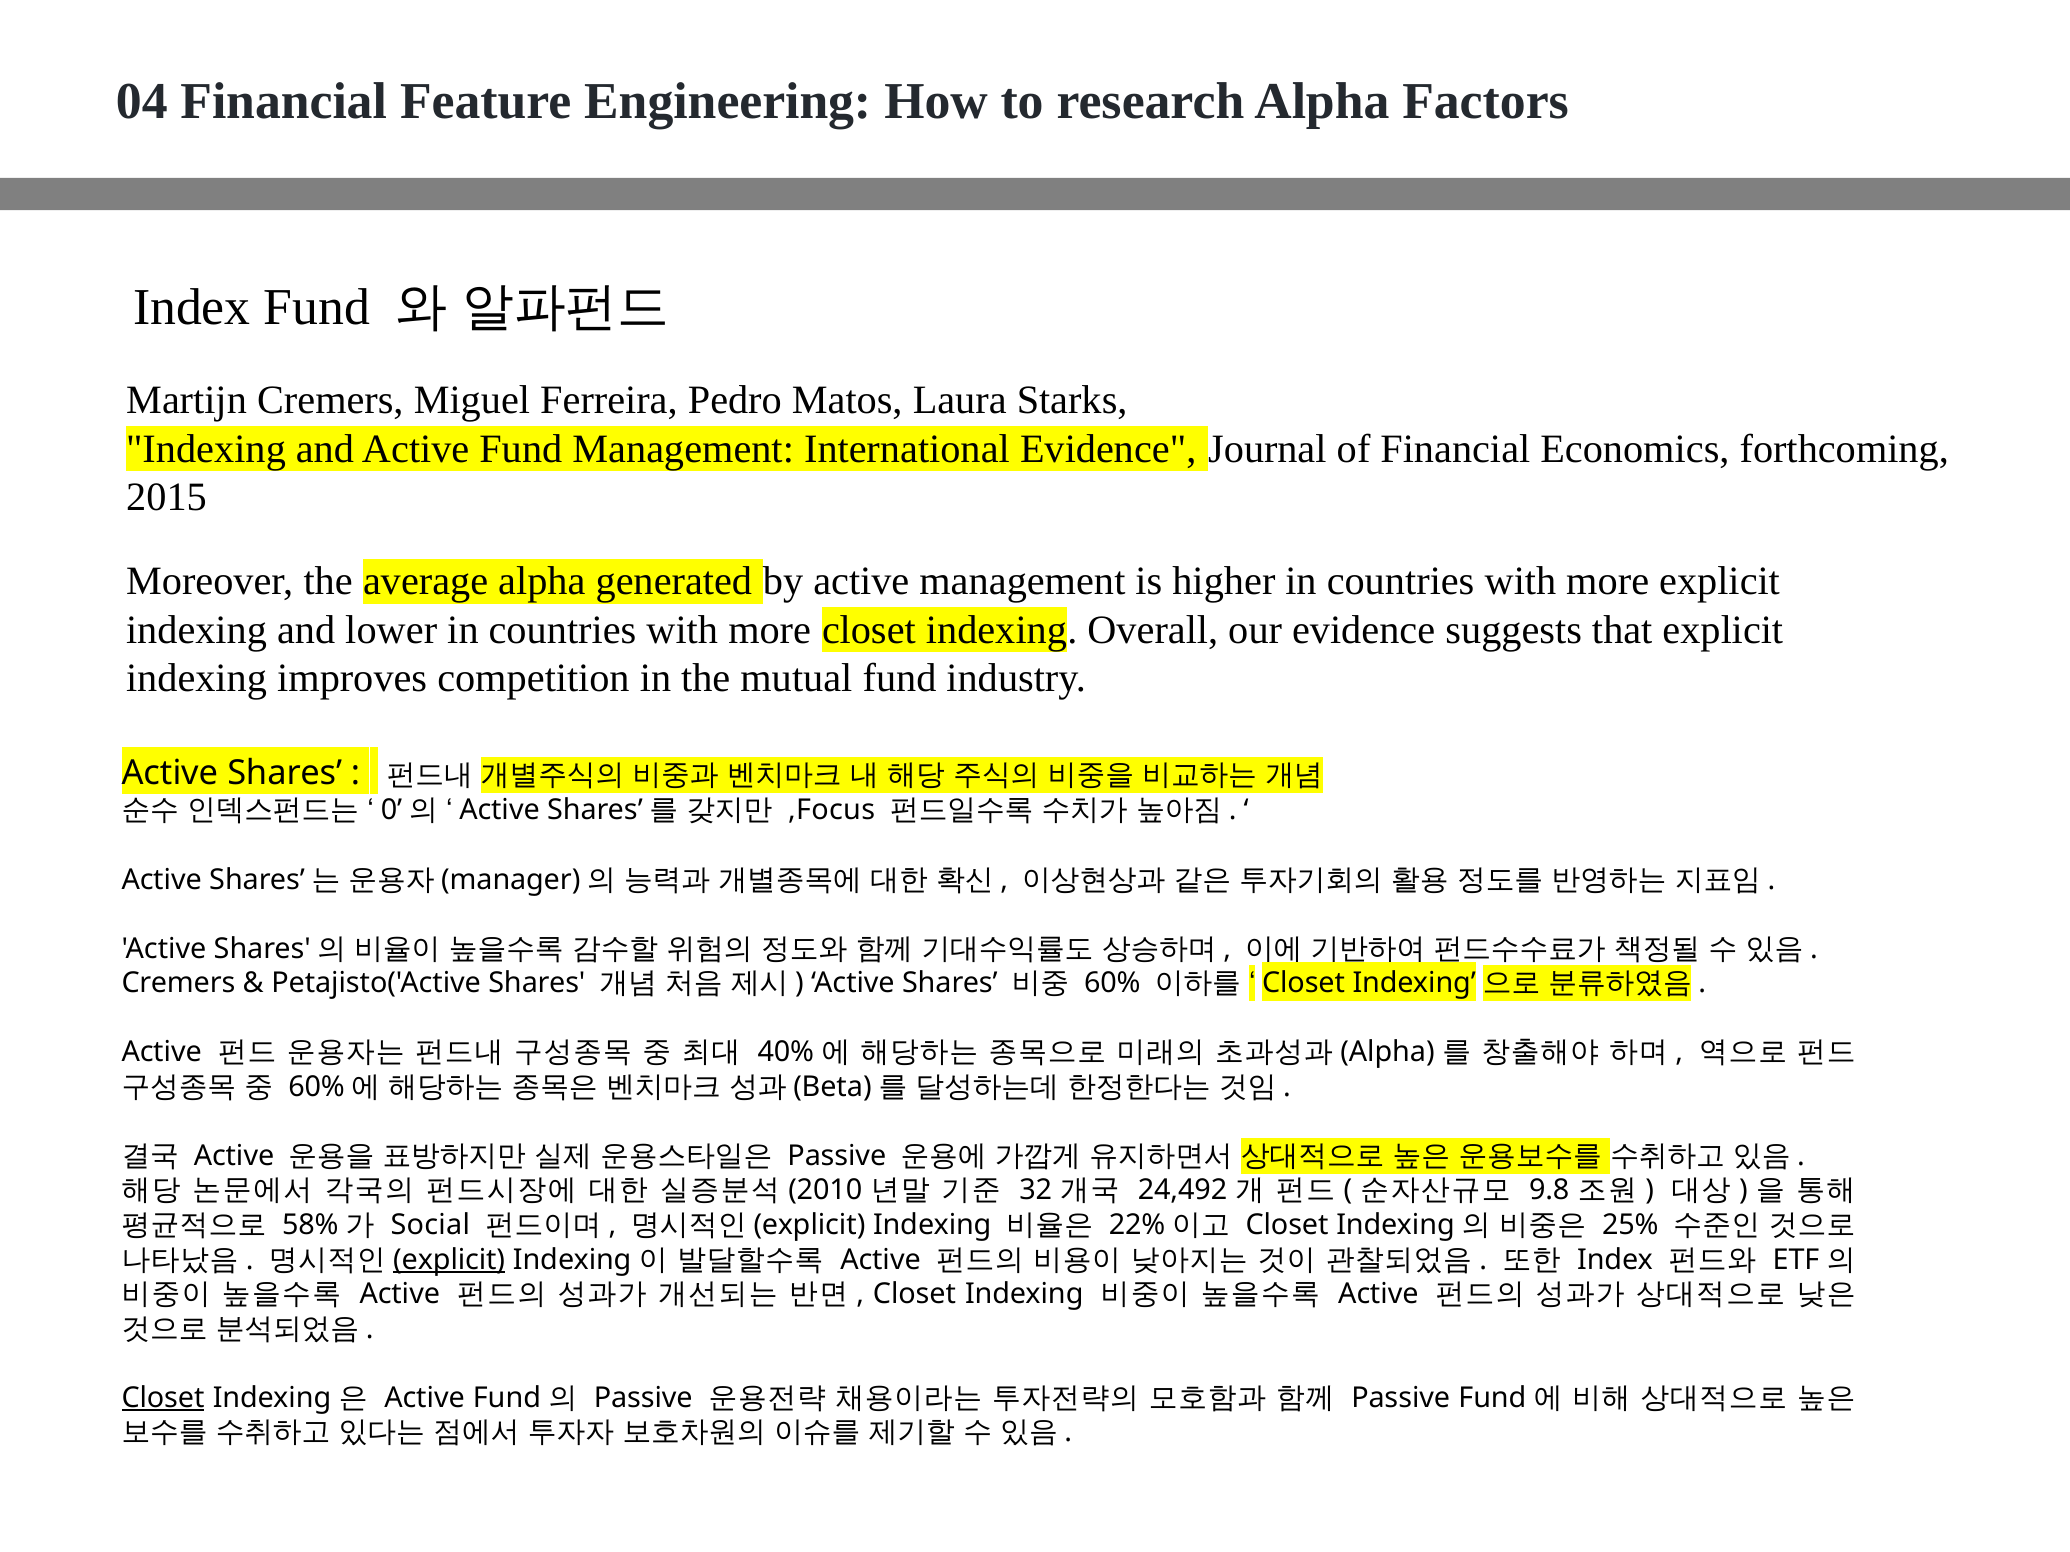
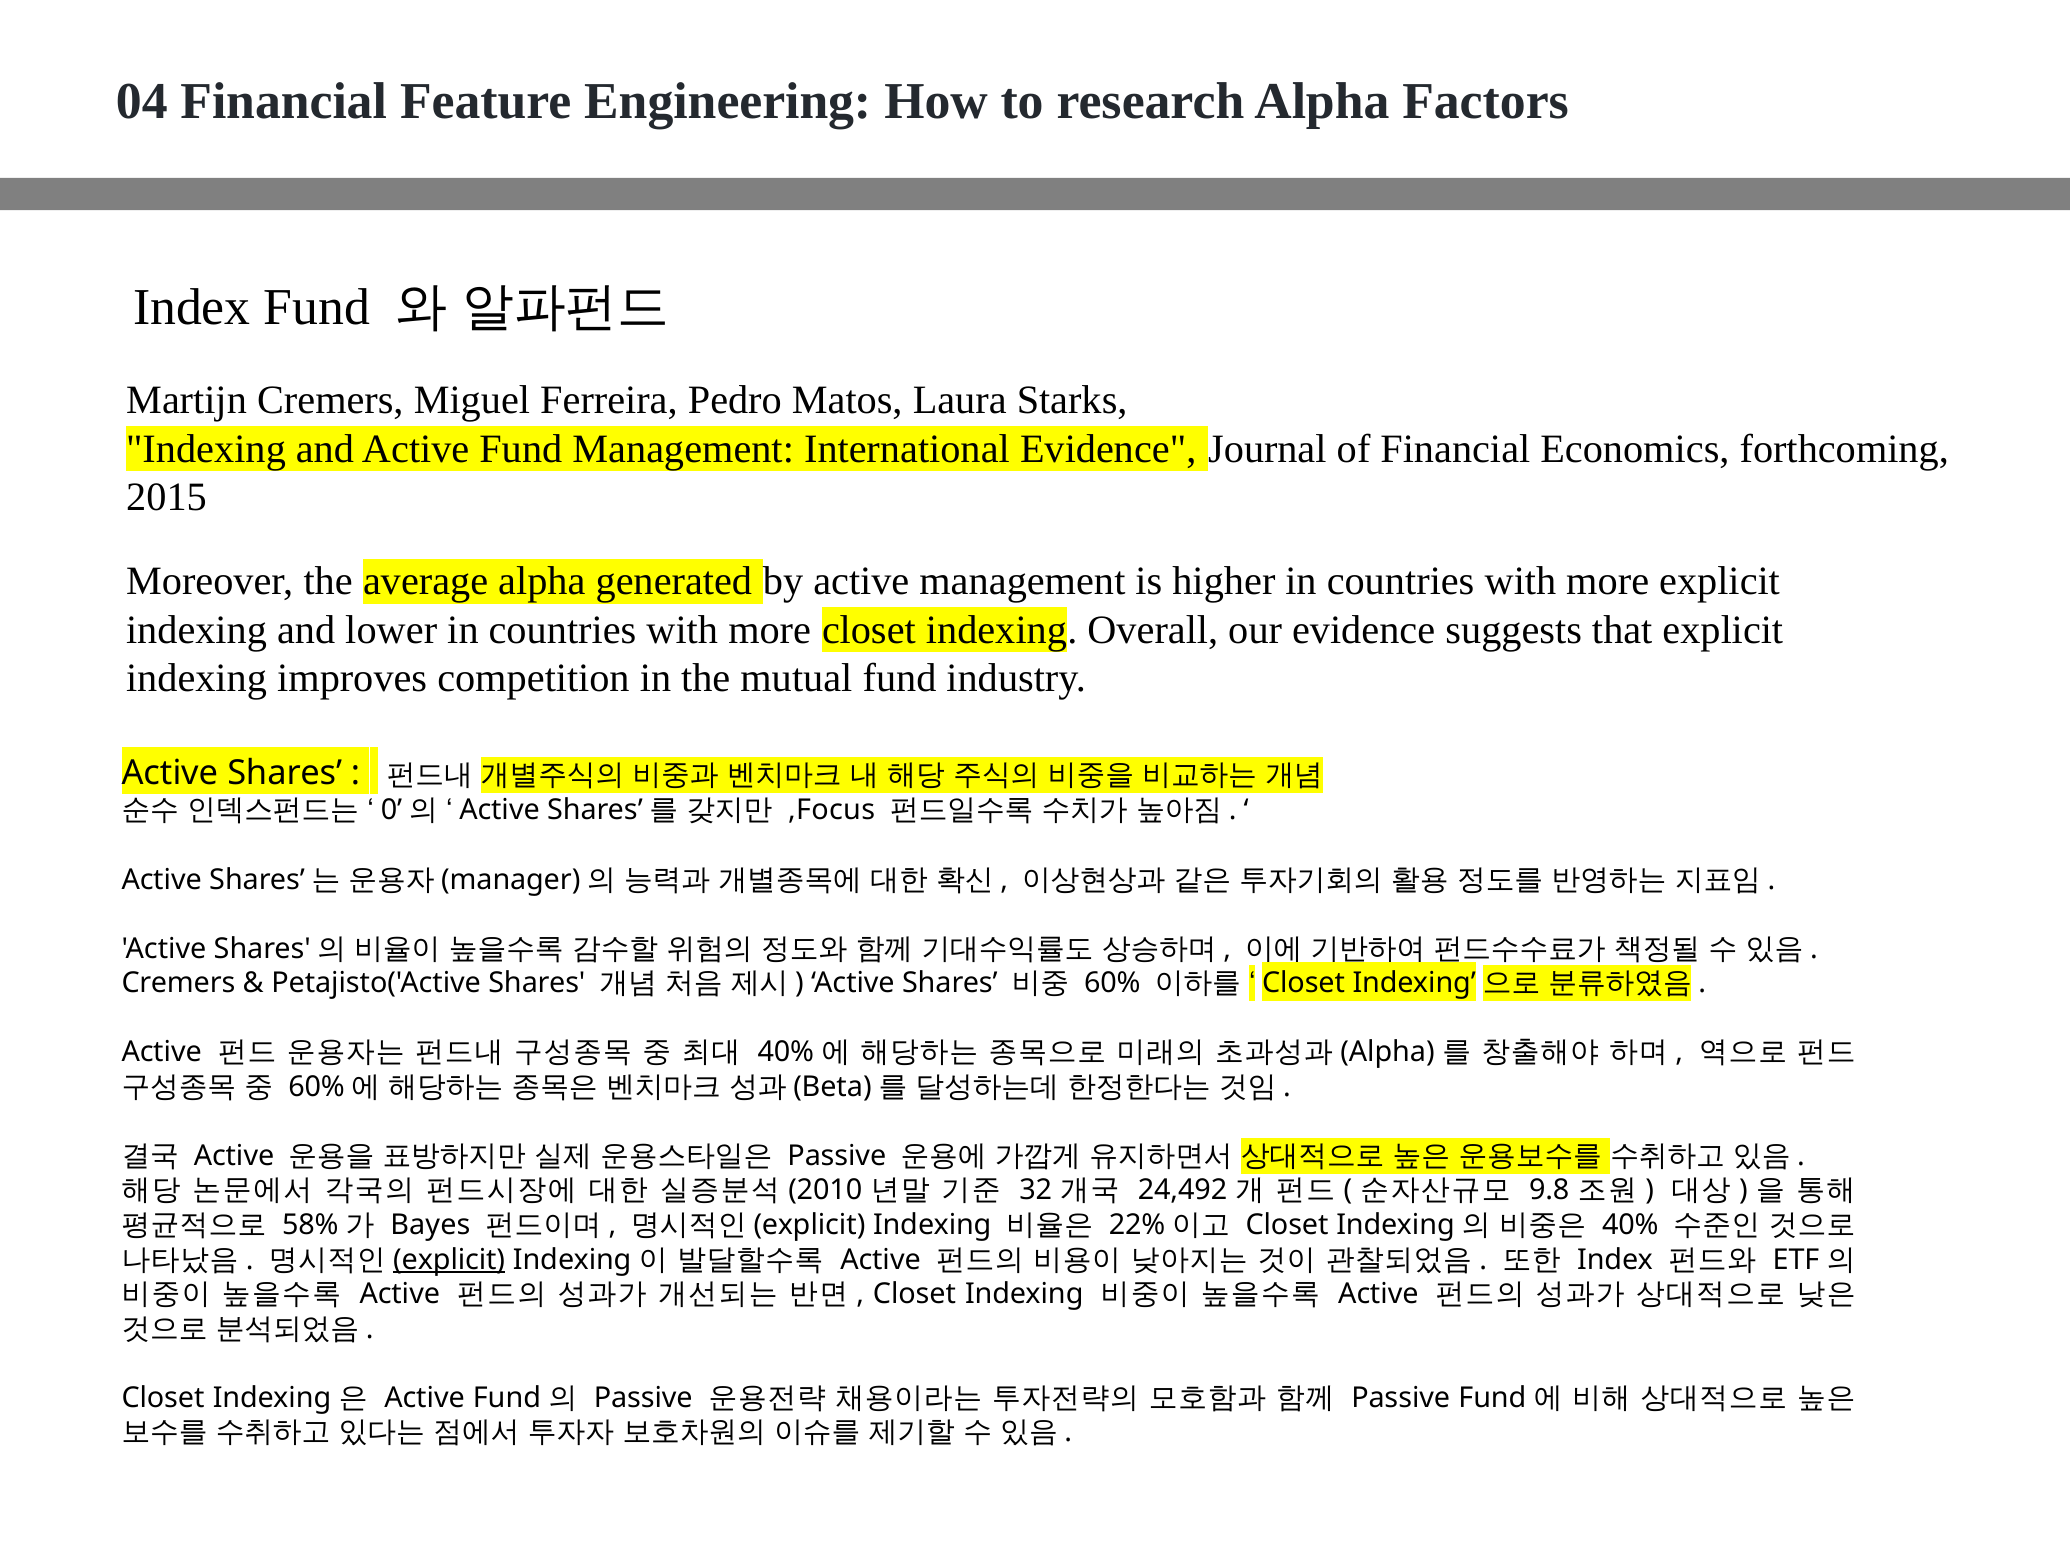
Social: Social -> Bayes
25% at (1630, 1225): 25% -> 40%
Closet at (163, 1398) underline: present -> none
